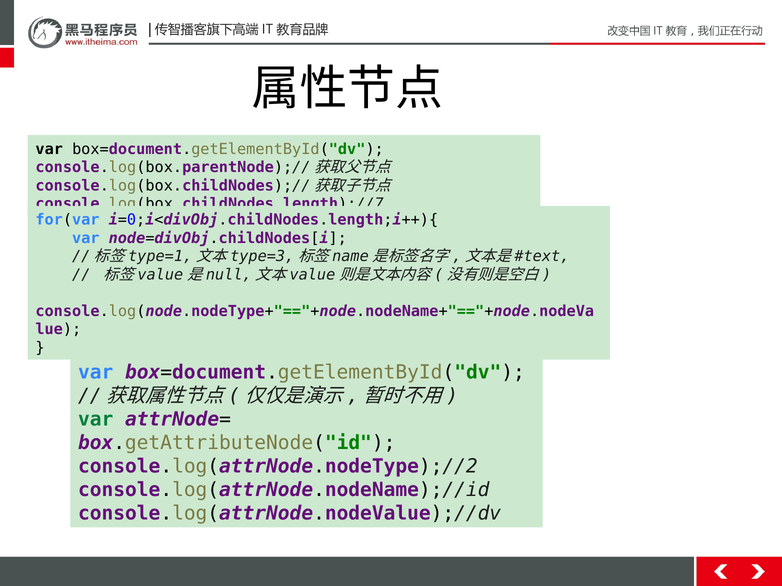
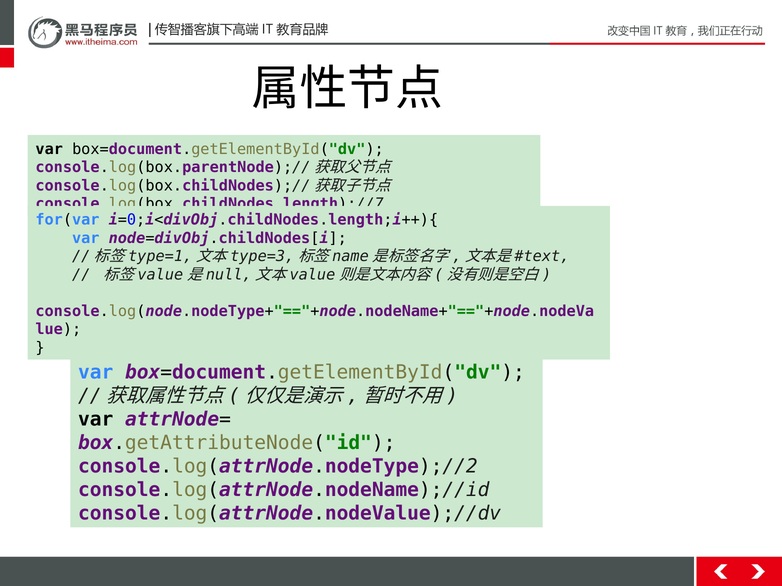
var at (96, 420) colour: green -> black
